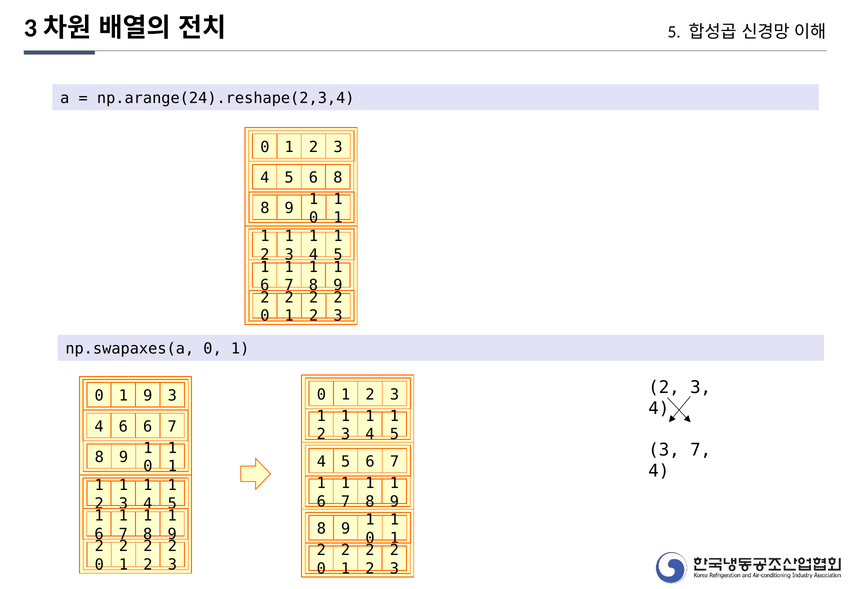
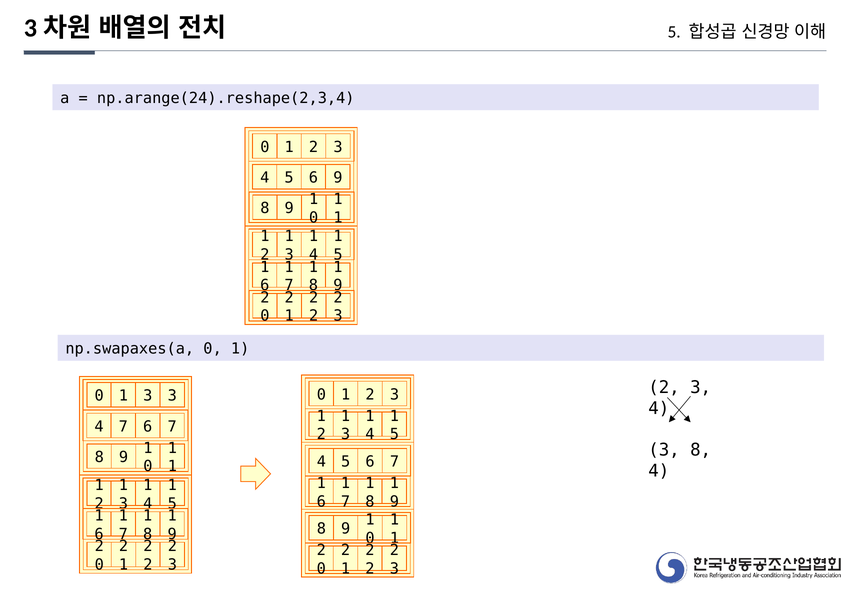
6 8: 8 -> 9
0 1 9: 9 -> 3
4 6: 6 -> 7
3 7: 7 -> 8
